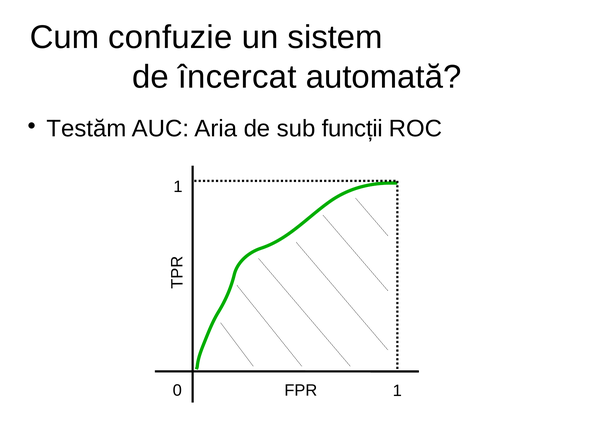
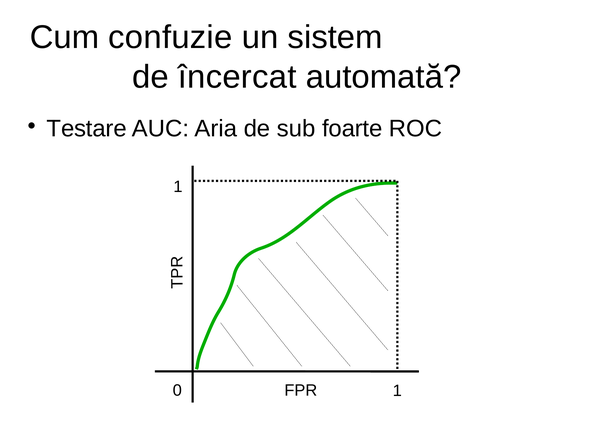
Testăm: Testăm -> Testare
funcții: funcții -> foarte
